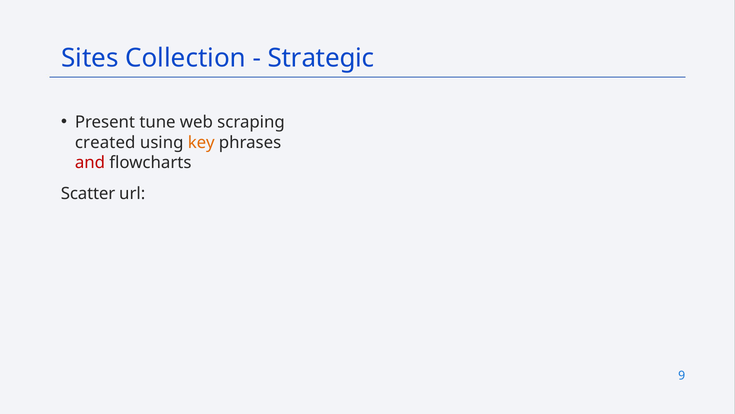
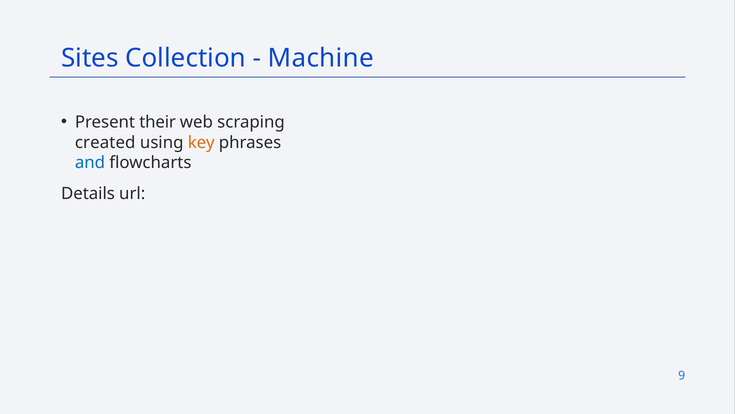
Strategic: Strategic -> Machine
tune: tune -> their
and colour: red -> blue
Scatter: Scatter -> Details
